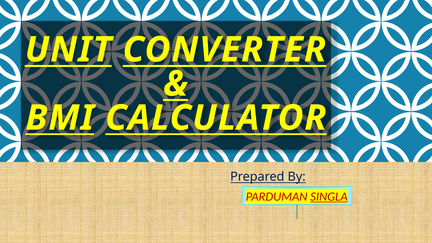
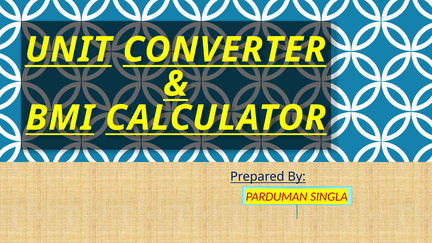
SINGLA underline: present -> none
